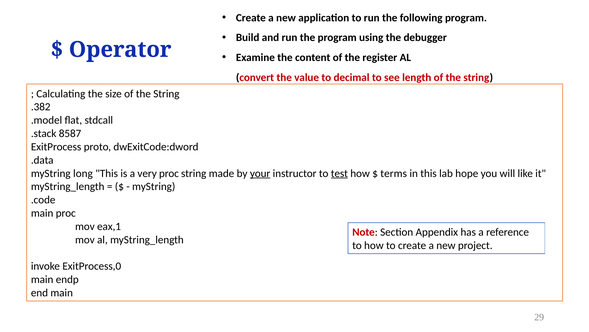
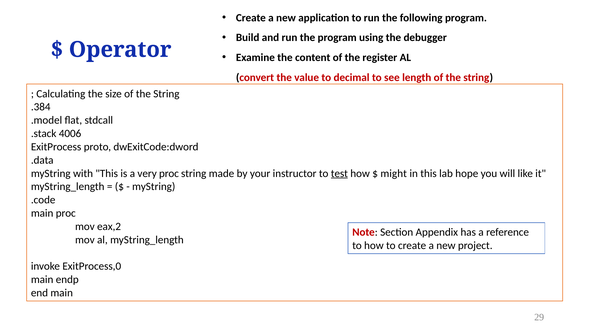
.382: .382 -> .384
8587: 8587 -> 4006
long: long -> with
your underline: present -> none
terms: terms -> might
eax,1: eax,1 -> eax,2
